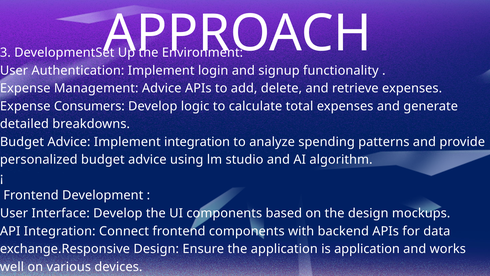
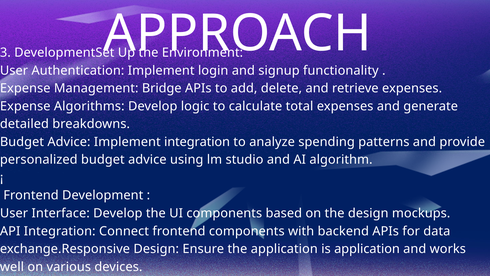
Management Advice: Advice -> Bridge
Consumers: Consumers -> Algorithms
